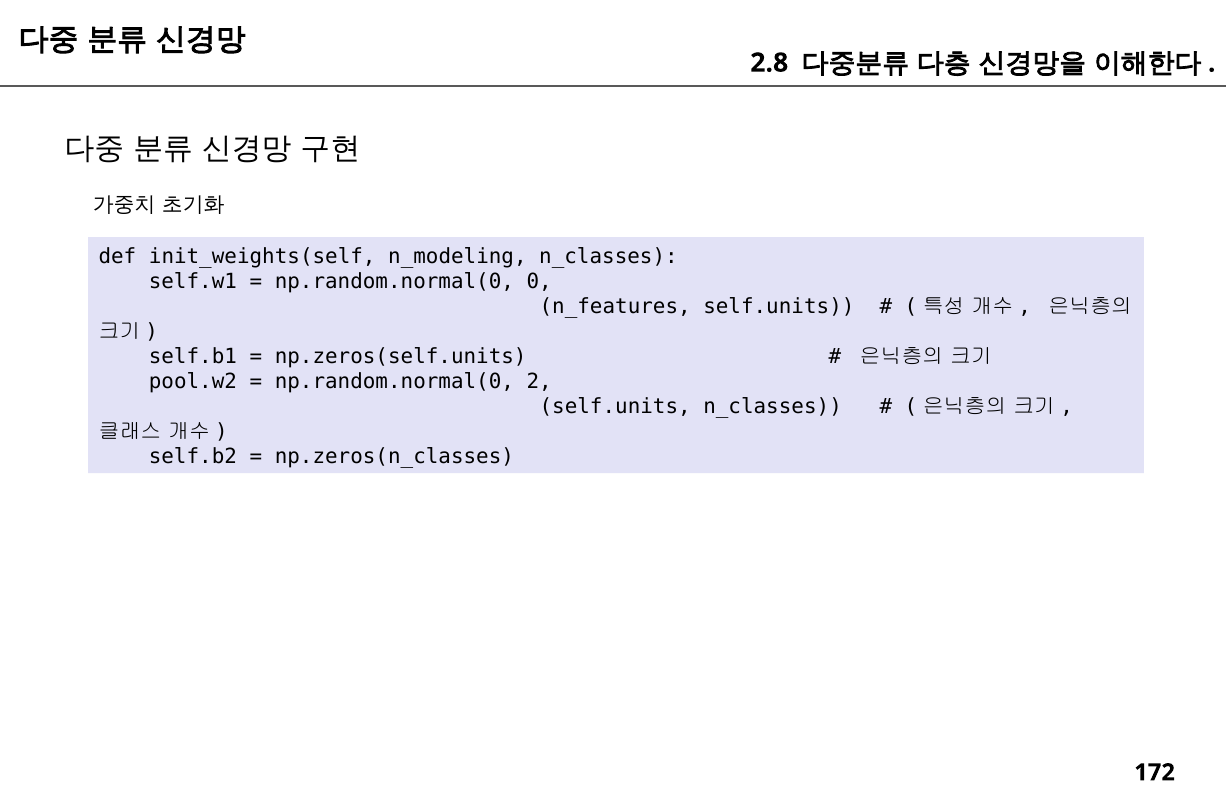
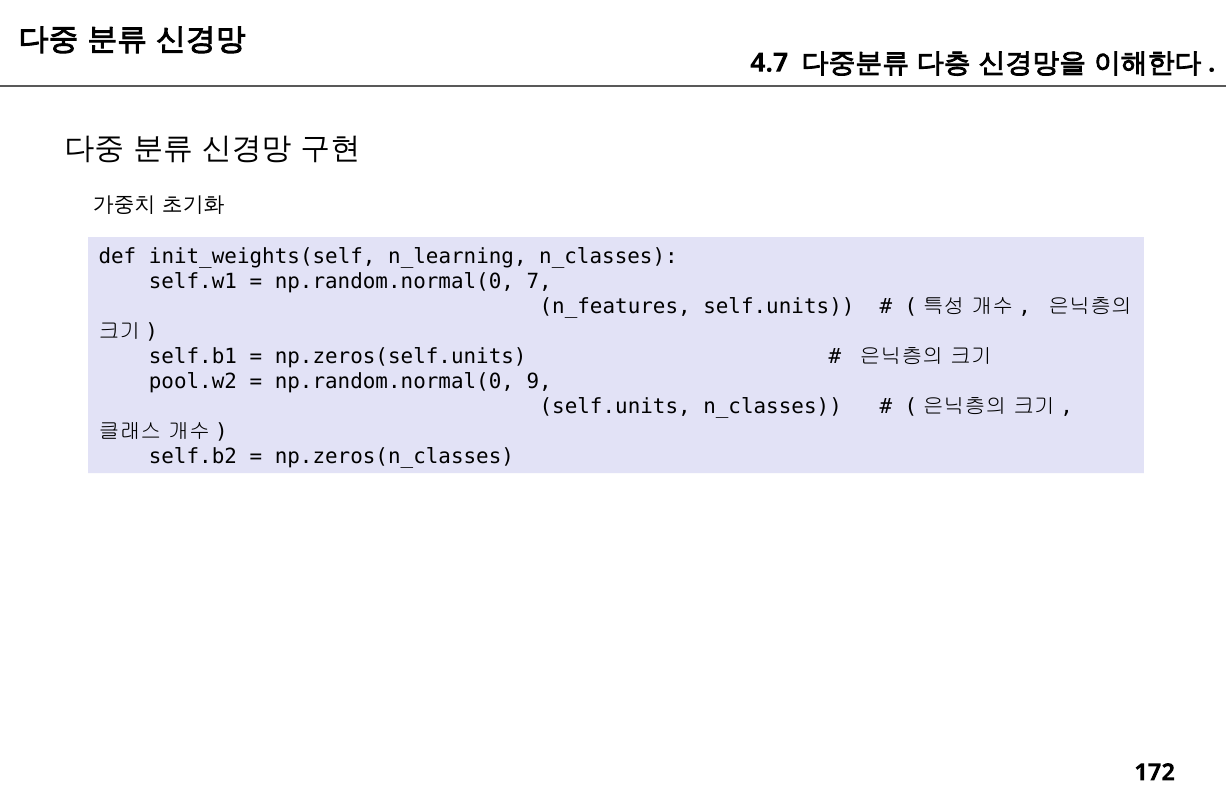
2.8: 2.8 -> 4.7
n_modeling: n_modeling -> n_learning
0: 0 -> 7
2: 2 -> 9
